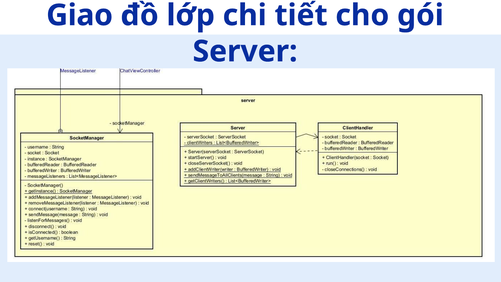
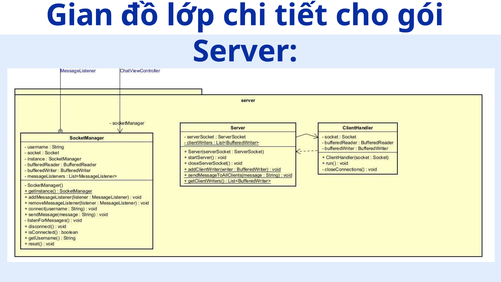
Giao: Giao -> Gian
